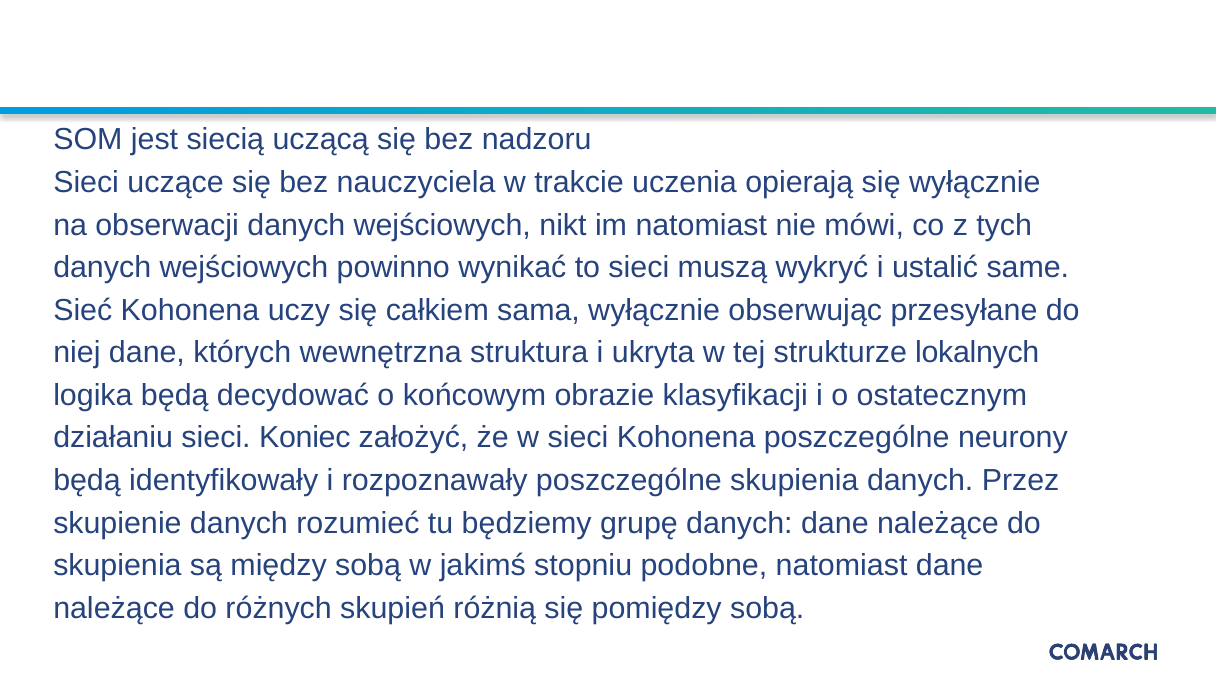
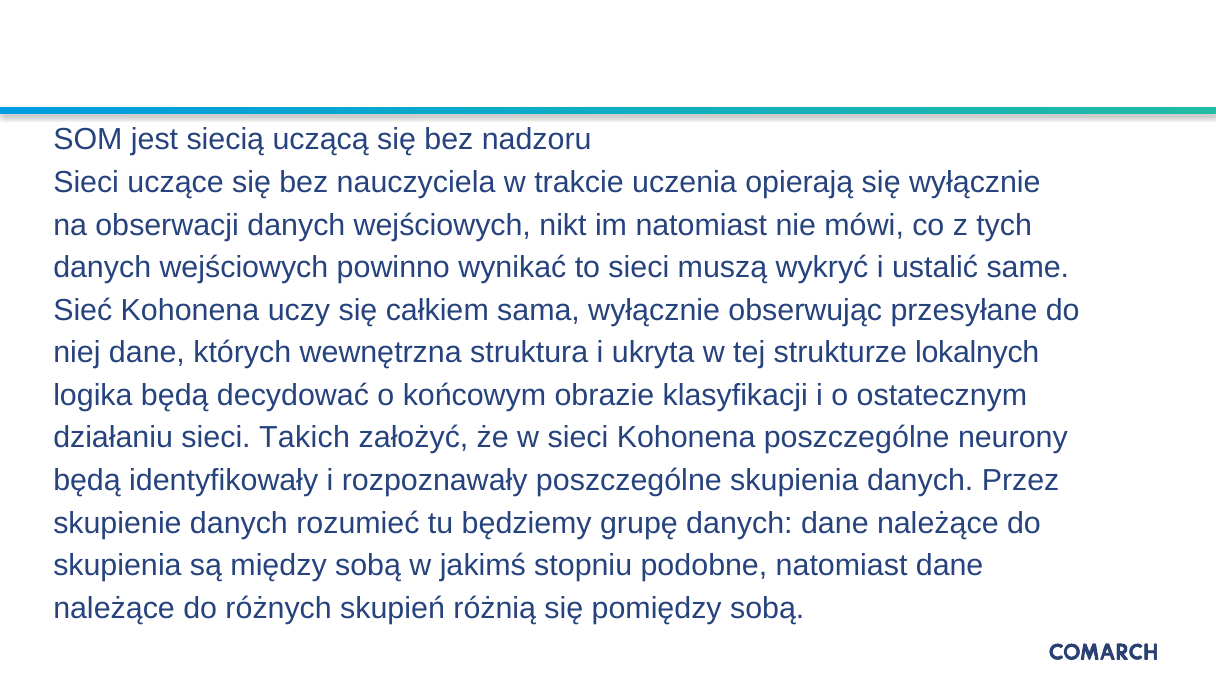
Koniec: Koniec -> Takich
